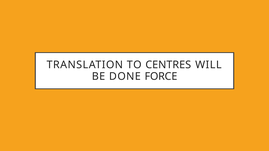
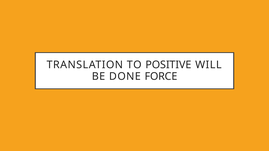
CENTRES: CENTRES -> POSITIVE
